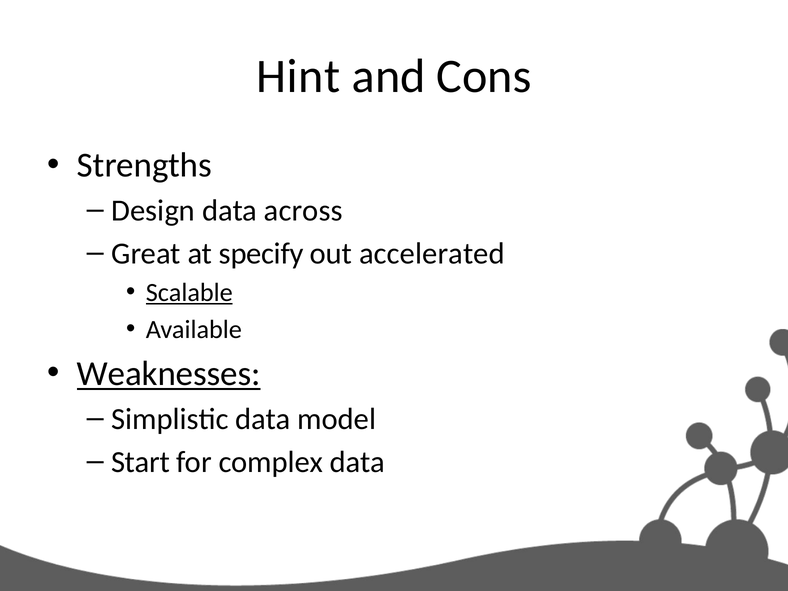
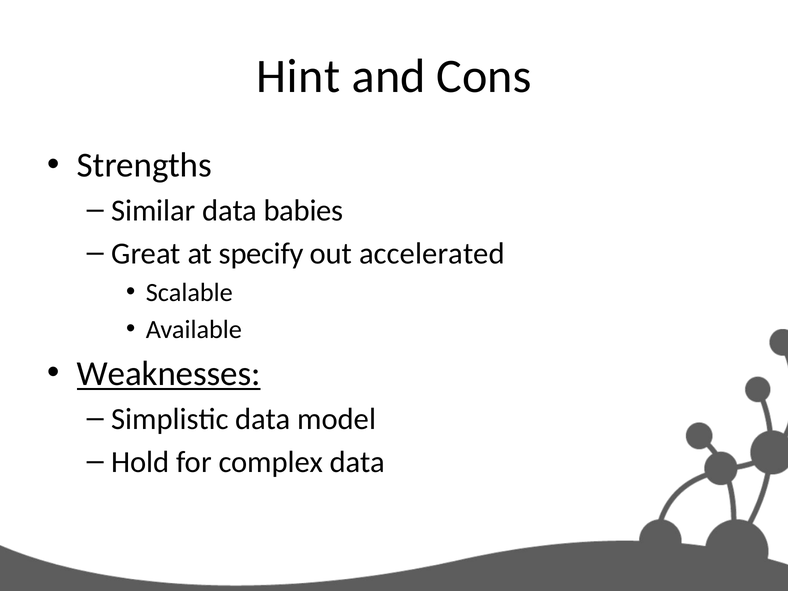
Design: Design -> Similar
across: across -> babies
Scalable underline: present -> none
Start: Start -> Hold
